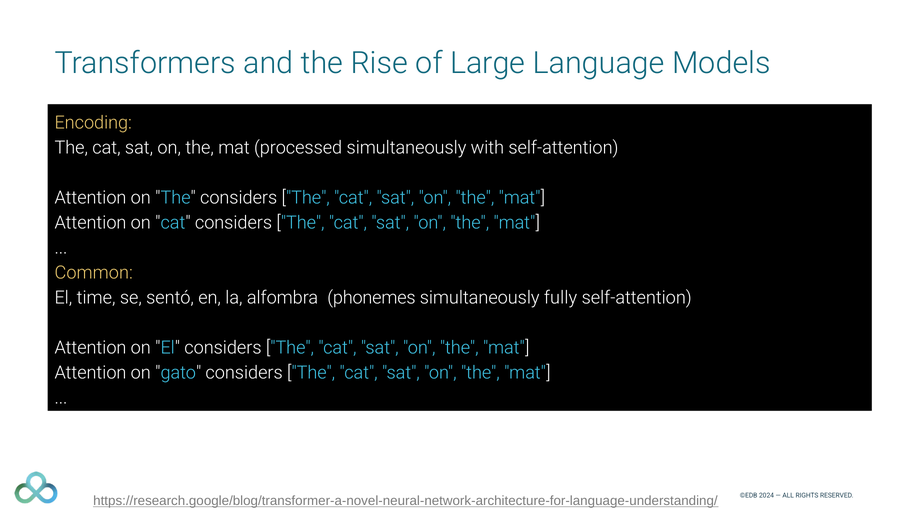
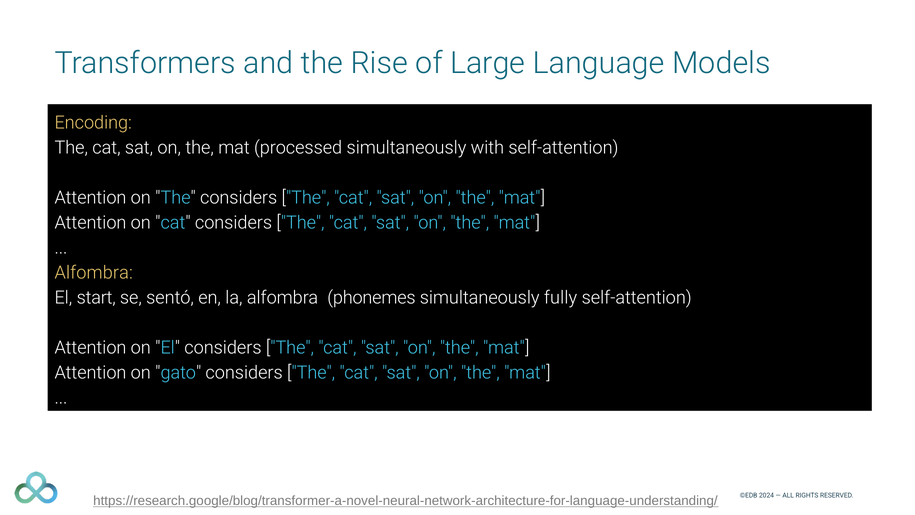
Common at (94, 273): Common -> Alfombra
time: time -> start
